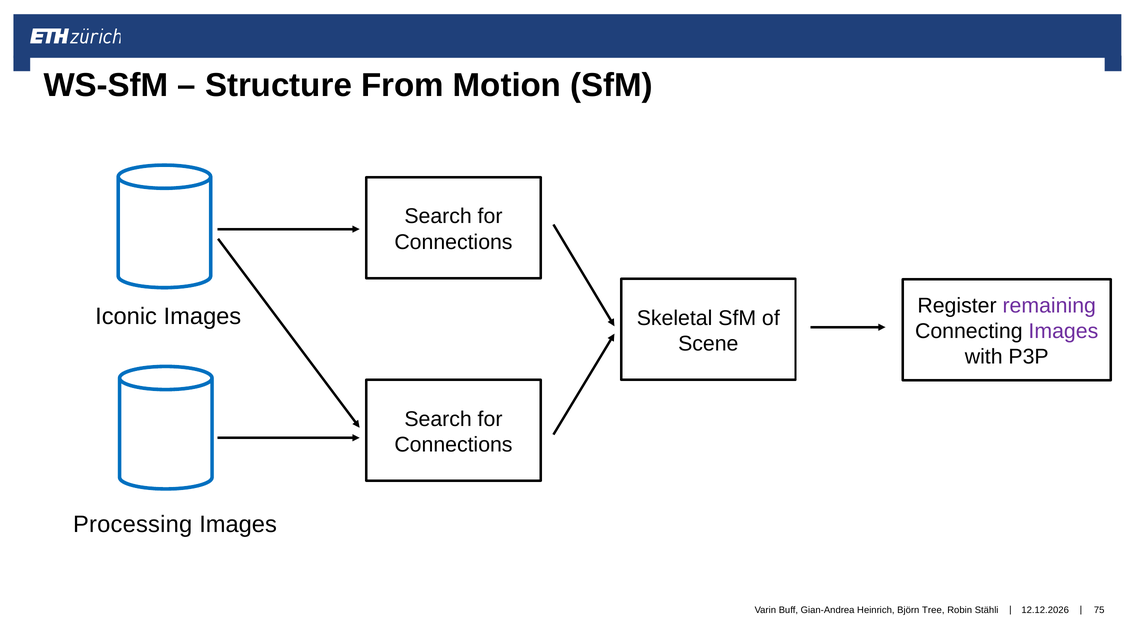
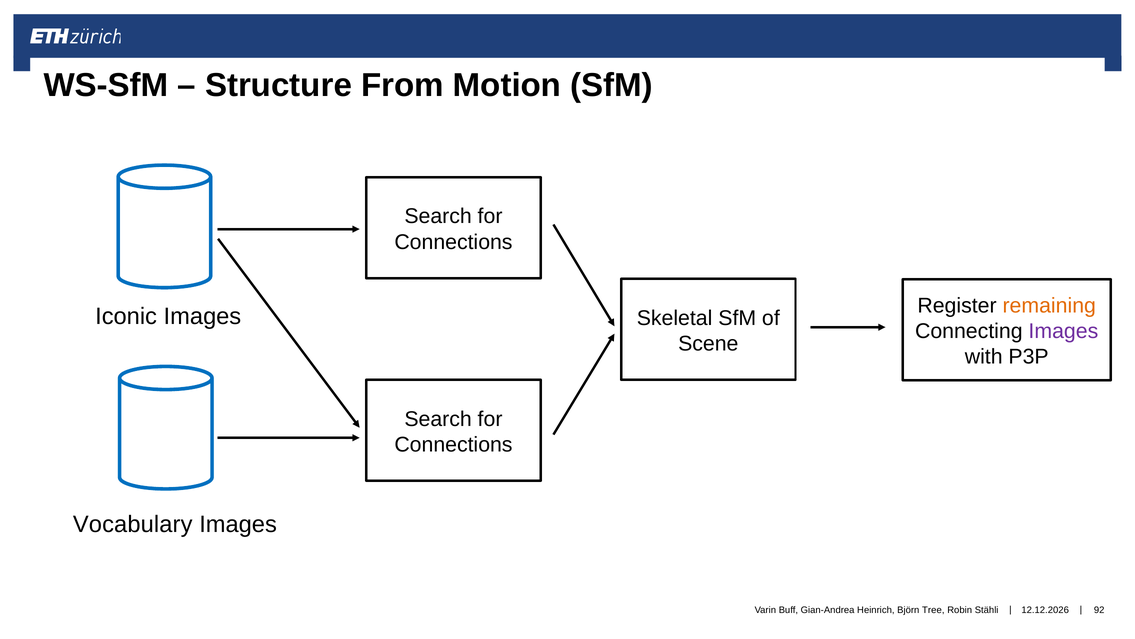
remaining colour: purple -> orange
Processing: Processing -> Vocabulary
75: 75 -> 92
